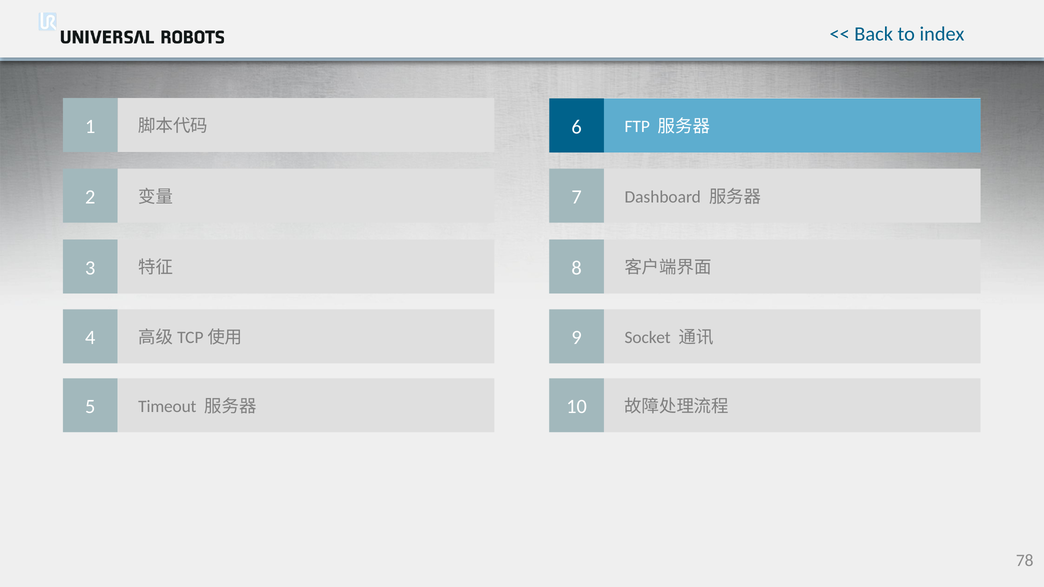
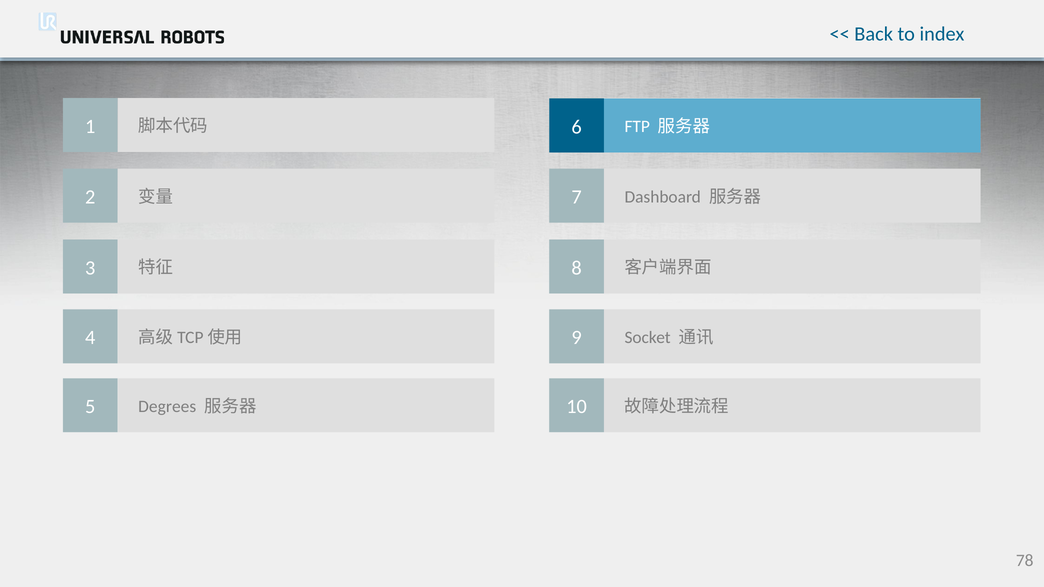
Timeout: Timeout -> Degrees
